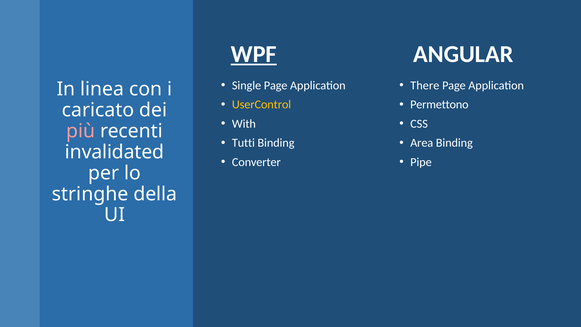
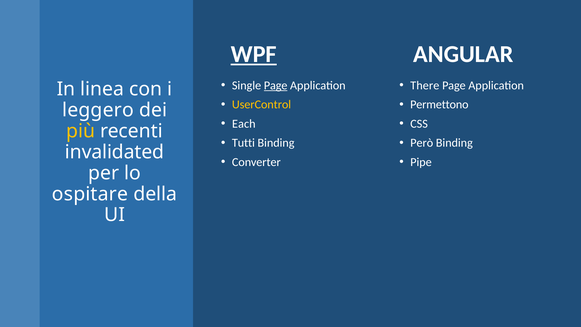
Page at (276, 85) underline: none -> present
caricato: caricato -> leggero
With: With -> Each
più colour: pink -> yellow
Area: Area -> Però
stringhe: stringhe -> ospitare
